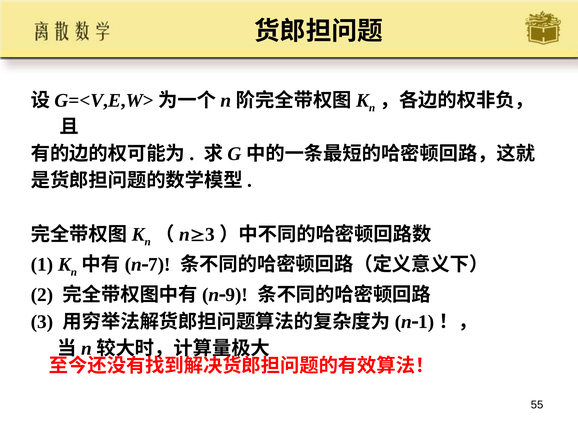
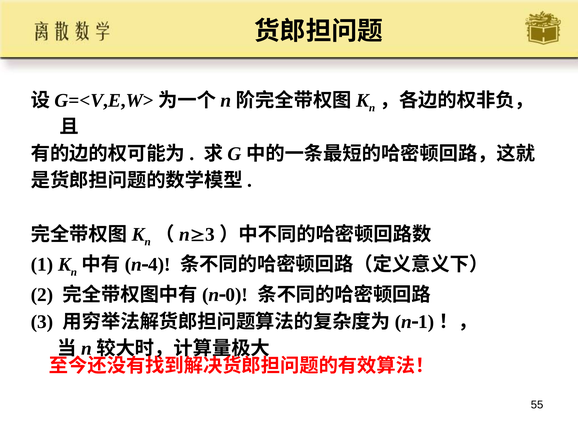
7: 7 -> 4
9: 9 -> 0
